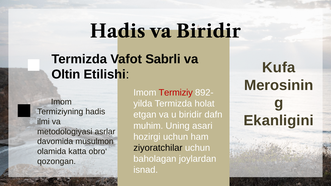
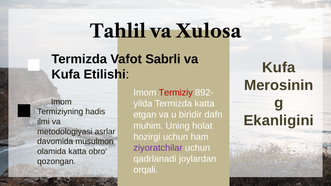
Hadis at (118, 31): Hadis -> Tahlil
va Biridir: Biridir -> Xulosa
Oltin at (66, 75): Oltin -> Kufa
Termizda holat: holat -> katta
asari: asari -> holat
ziyoratchilar colour: black -> purple
baholagan: baholagan -> qadrlanadi
isnad: isnad -> orqali
